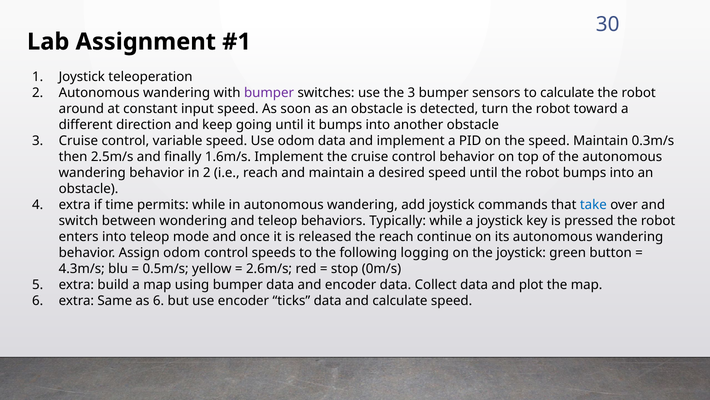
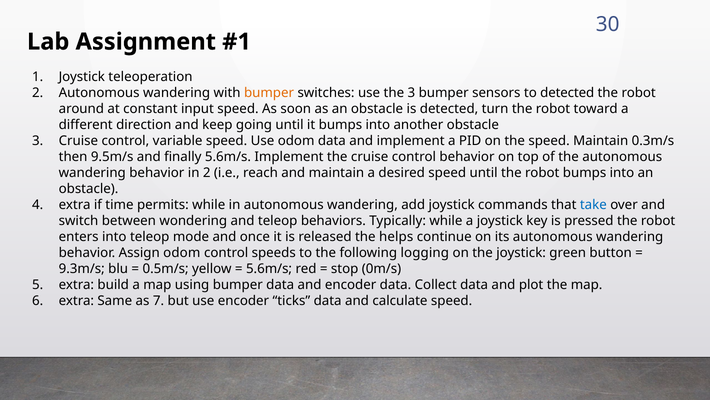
bumper at (269, 93) colour: purple -> orange
to calculate: calculate -> detected
2.5m/s: 2.5m/s -> 9.5m/s
finally 1.6m/s: 1.6m/s -> 5.6m/s
the reach: reach -> helps
4.3m/s: 4.3m/s -> 9.3m/s
2.6m/s at (269, 268): 2.6m/s -> 5.6m/s
as 6: 6 -> 7
